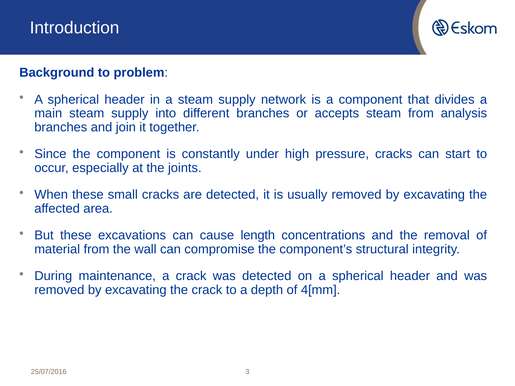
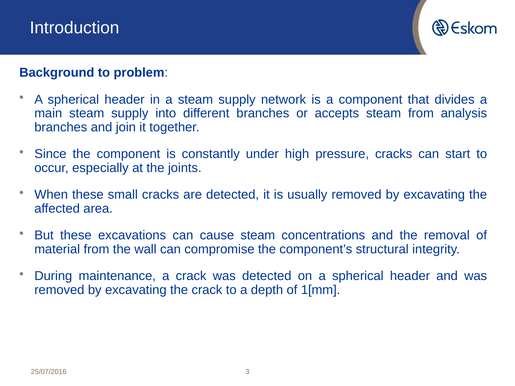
cause length: length -> steam
4[mm: 4[mm -> 1[mm
